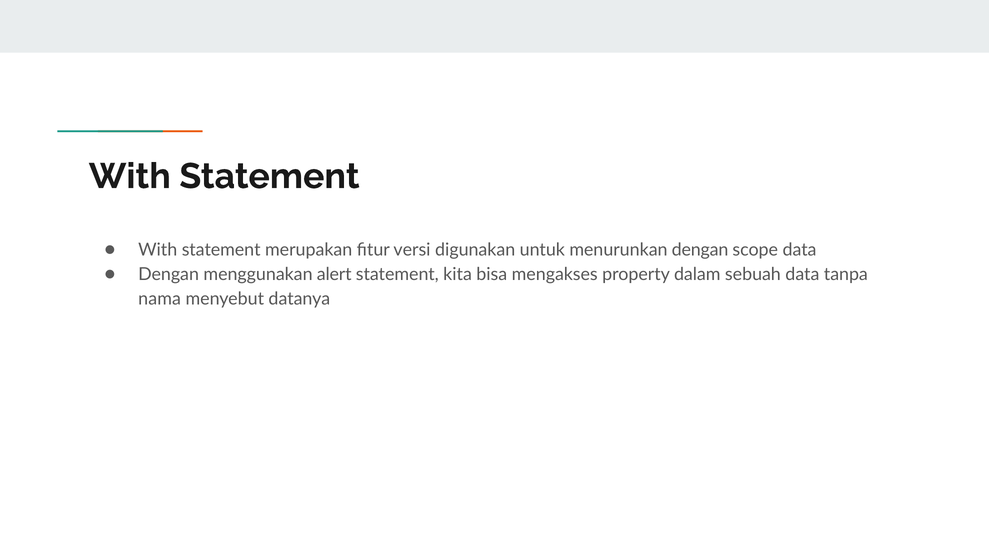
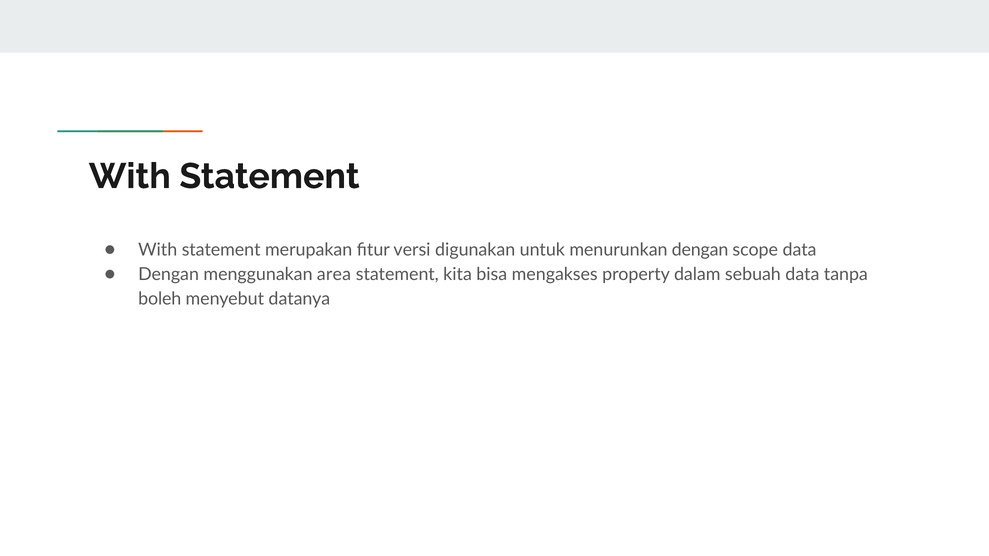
alert: alert -> area
nama: nama -> boleh
